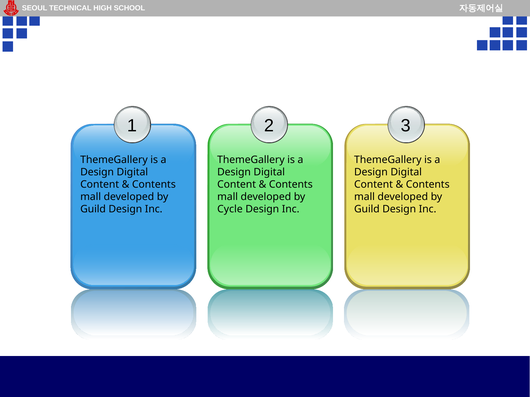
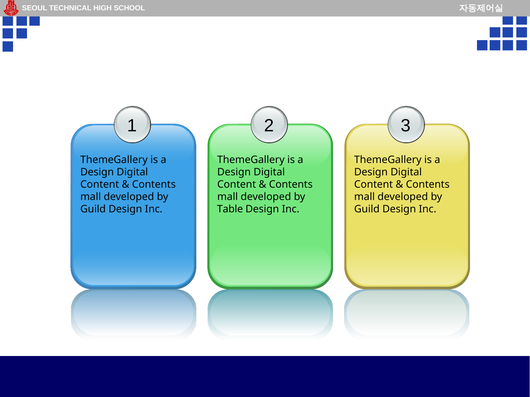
Cycle: Cycle -> Table
